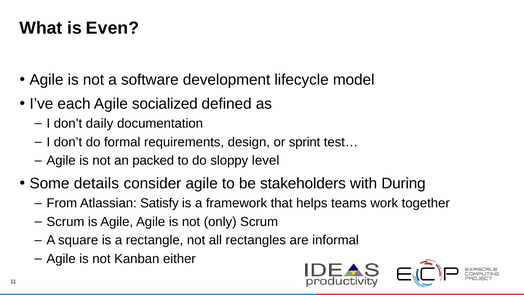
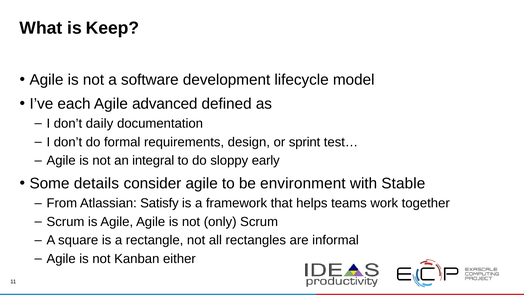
Even: Even -> Keep
socialized: socialized -> advanced
packed: packed -> integral
level: level -> early
stakeholders: stakeholders -> environment
During: During -> Stable
